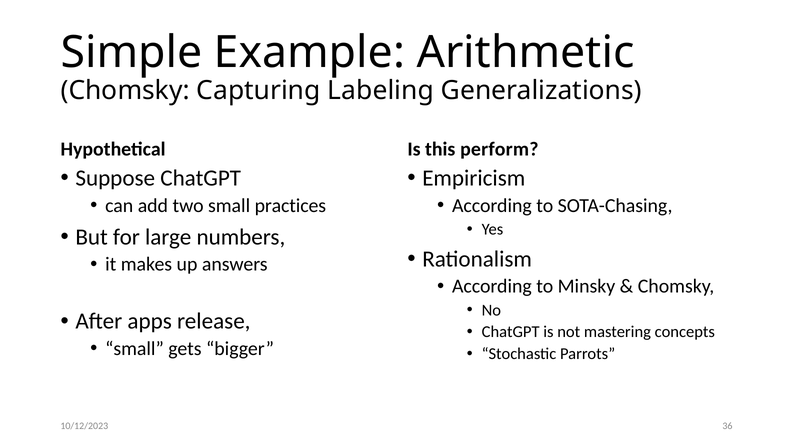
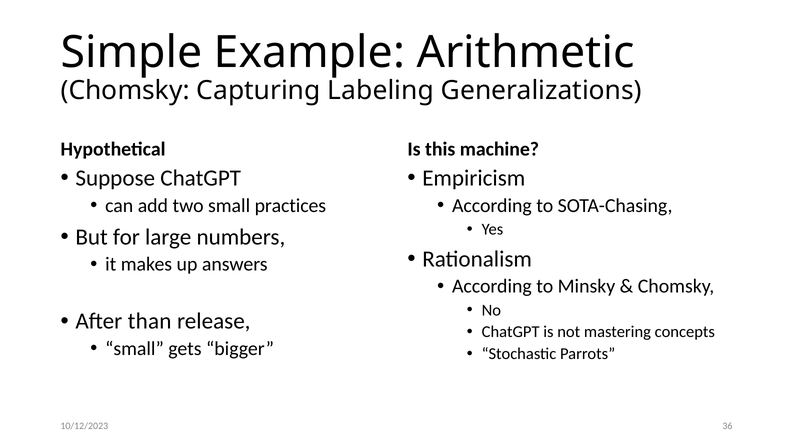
perform: perform -> machine
apps: apps -> than
